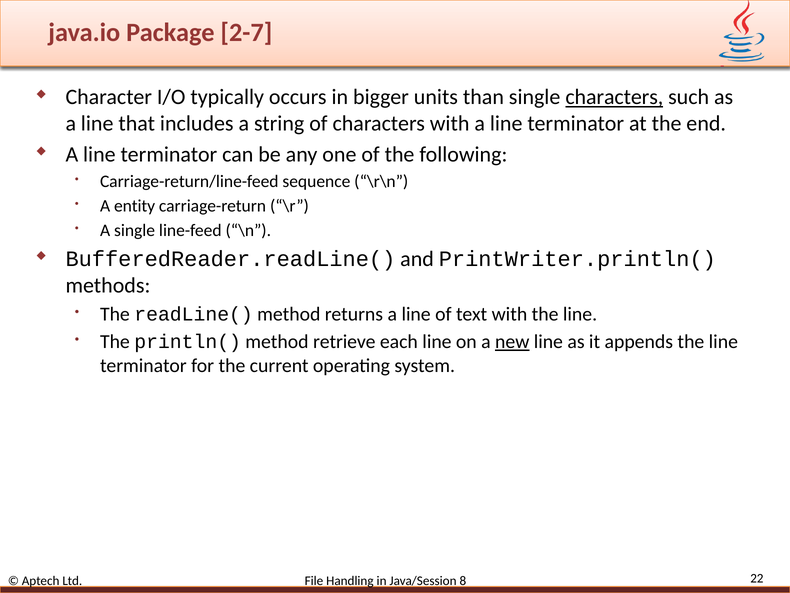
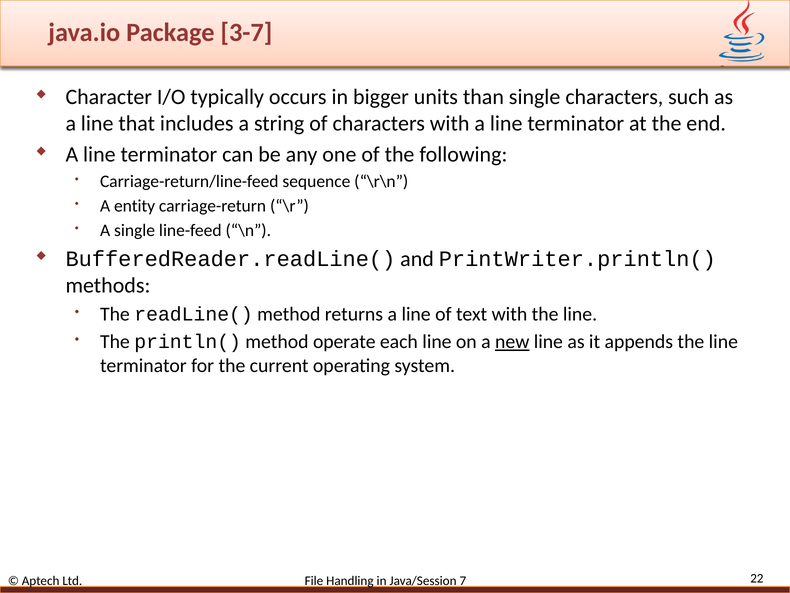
2-7: 2-7 -> 3-7
characters at (614, 97) underline: present -> none
retrieve: retrieve -> operate
8: 8 -> 7
